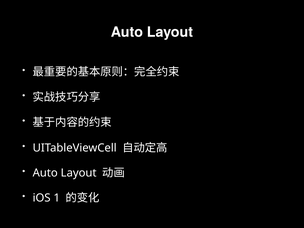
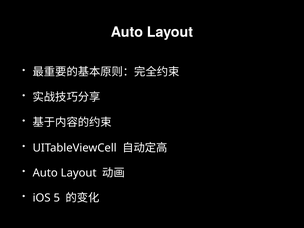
1: 1 -> 5
